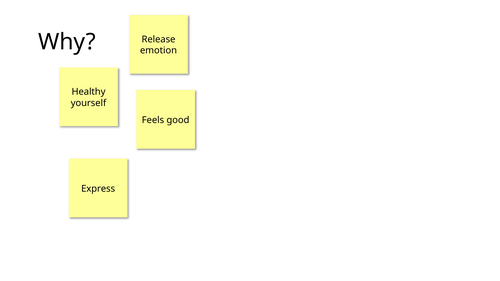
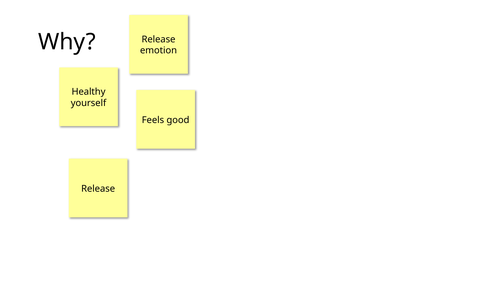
Express at (98, 189): Express -> Release
